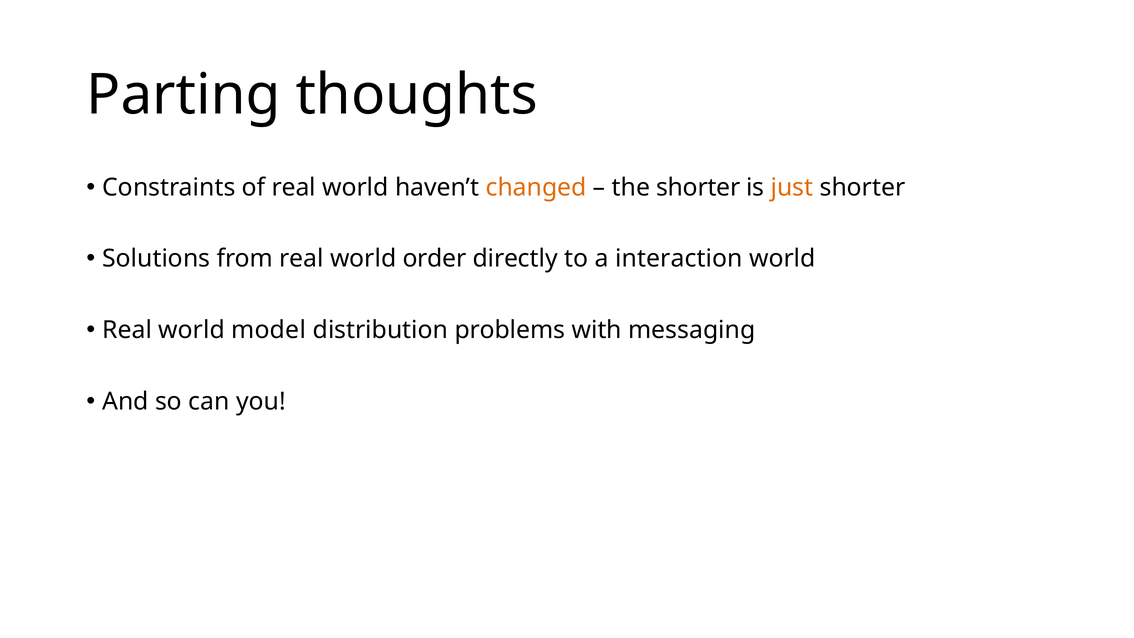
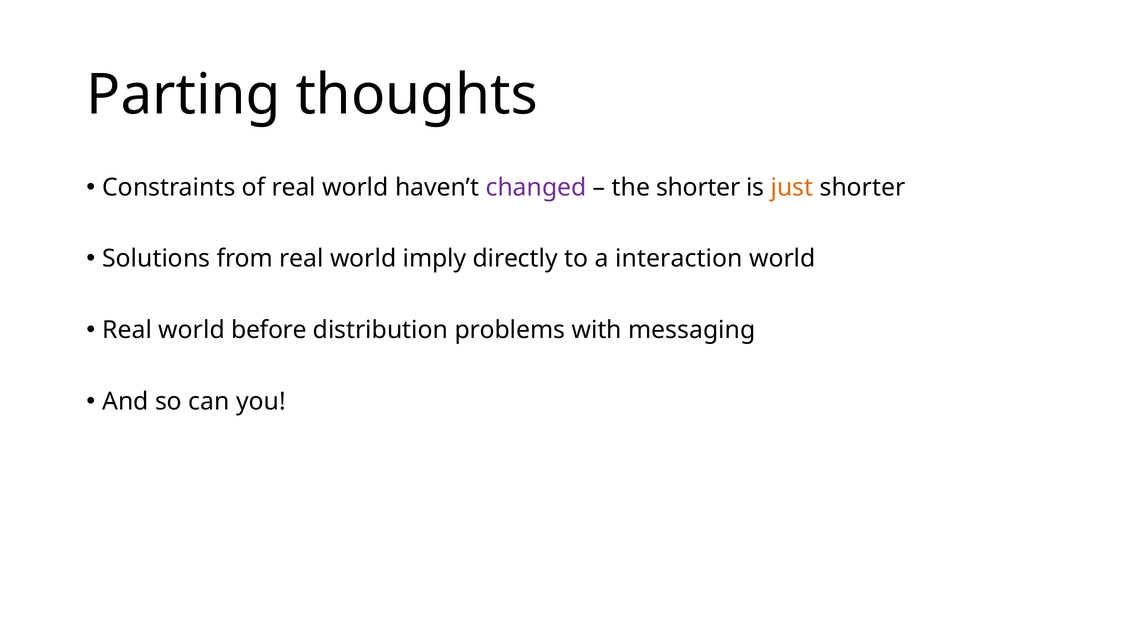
changed colour: orange -> purple
order: order -> imply
model: model -> before
